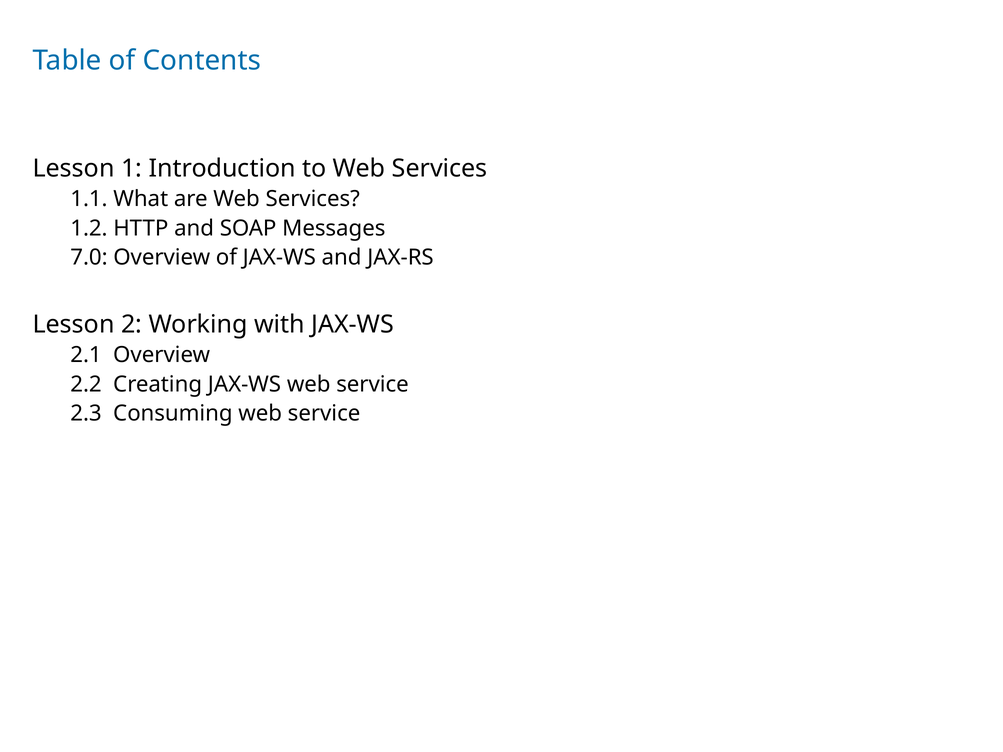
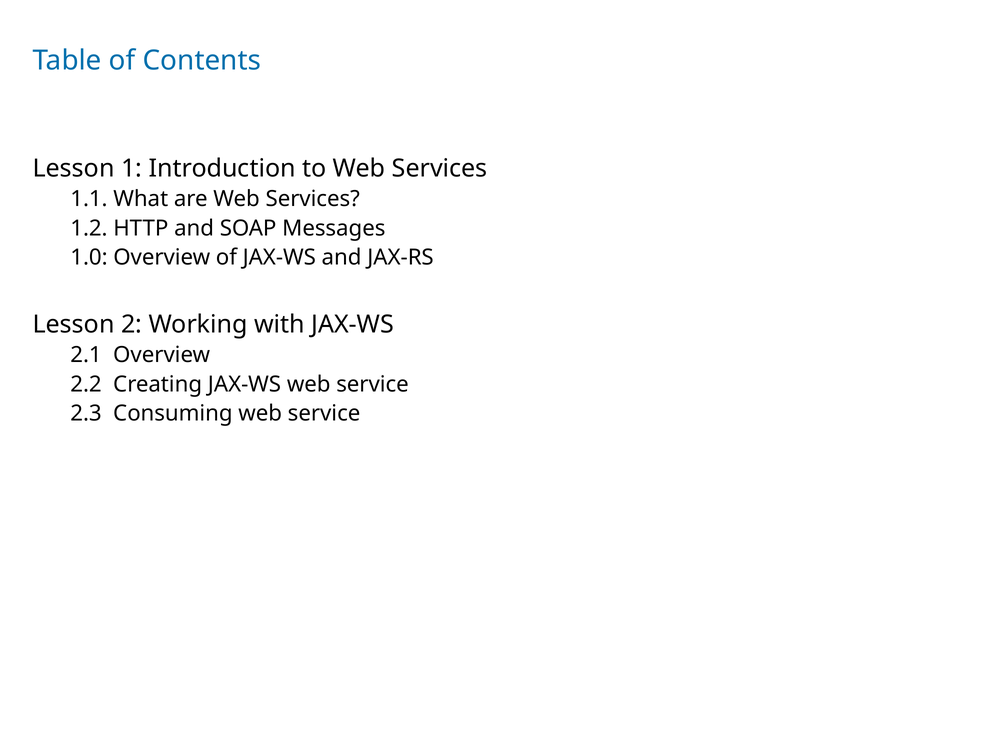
7.0: 7.0 -> 1.0
